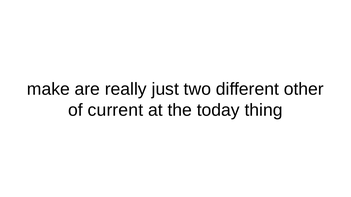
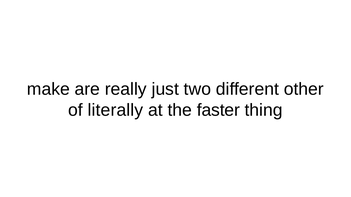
current: current -> literally
today: today -> faster
